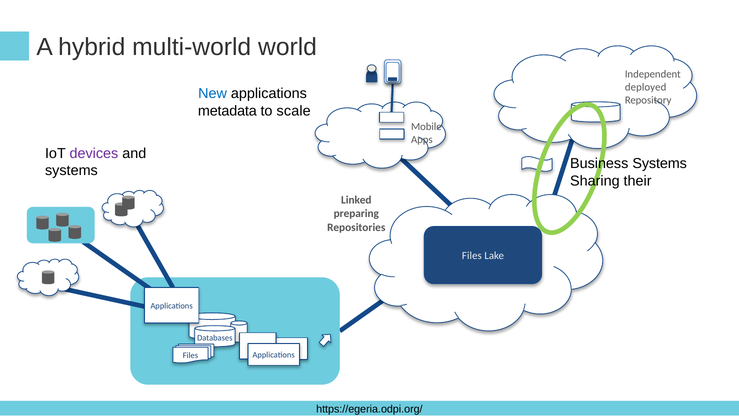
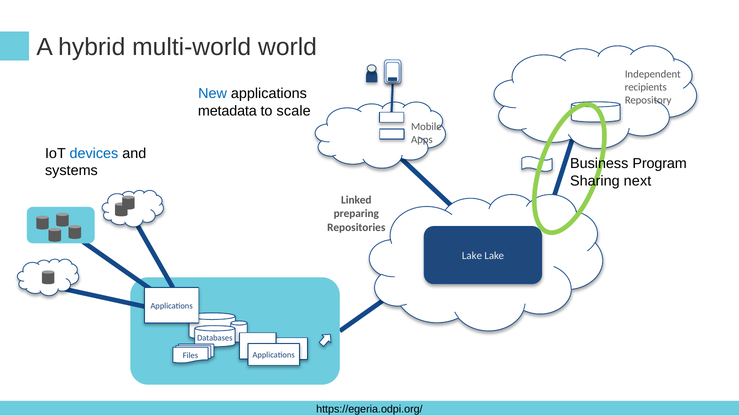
deployed: deployed -> recipients
devices colour: purple -> blue
Business Systems: Systems -> Program
their: their -> next
Files at (472, 256): Files -> Lake
